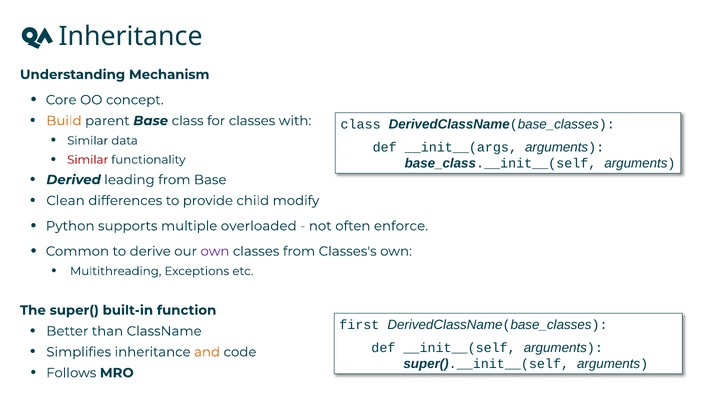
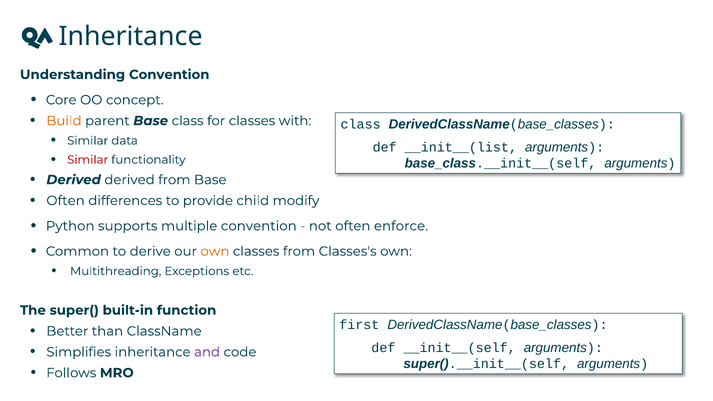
Understanding Mechanism: Mechanism -> Convention
__init__(args: __init__(args -> __init__(list
Derived leading: leading -> derived
Clean at (66, 201): Clean -> Often
multiple overloaded: overloaded -> convention
own at (215, 251) colour: purple -> orange
and colour: orange -> purple
